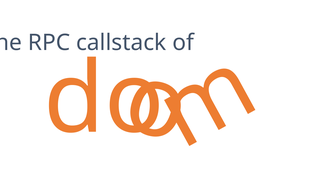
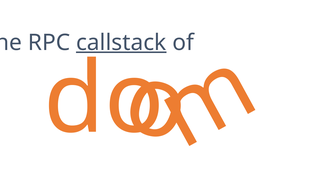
callstack underline: none -> present
